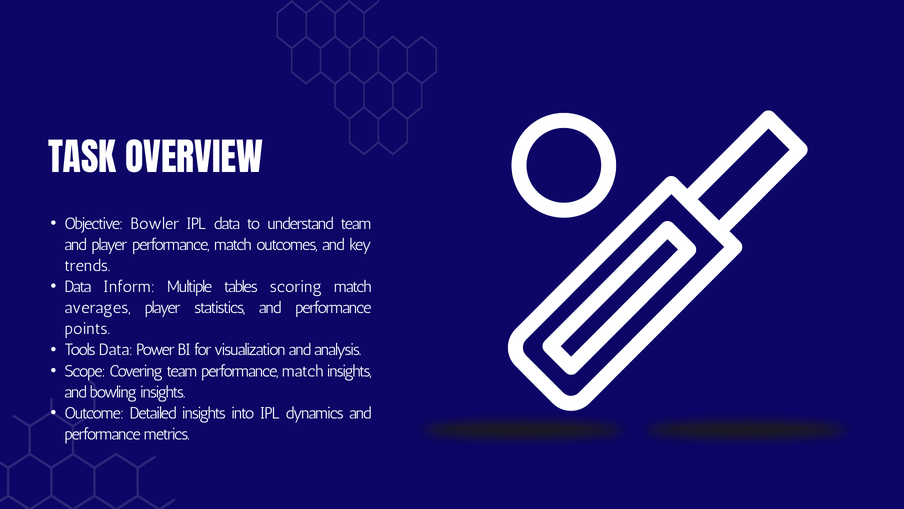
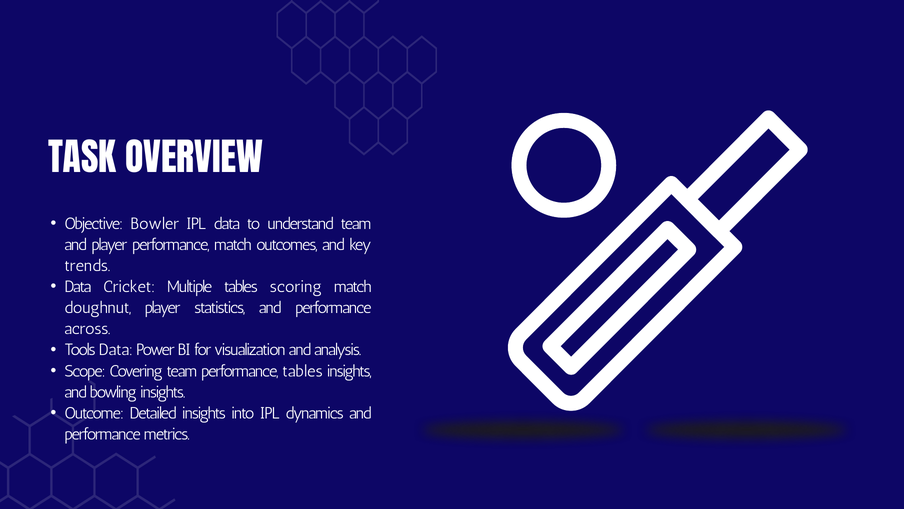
Inform: Inform -> Cricket
averages: averages -> doughnut
points: points -> across
team performance match: match -> tables
